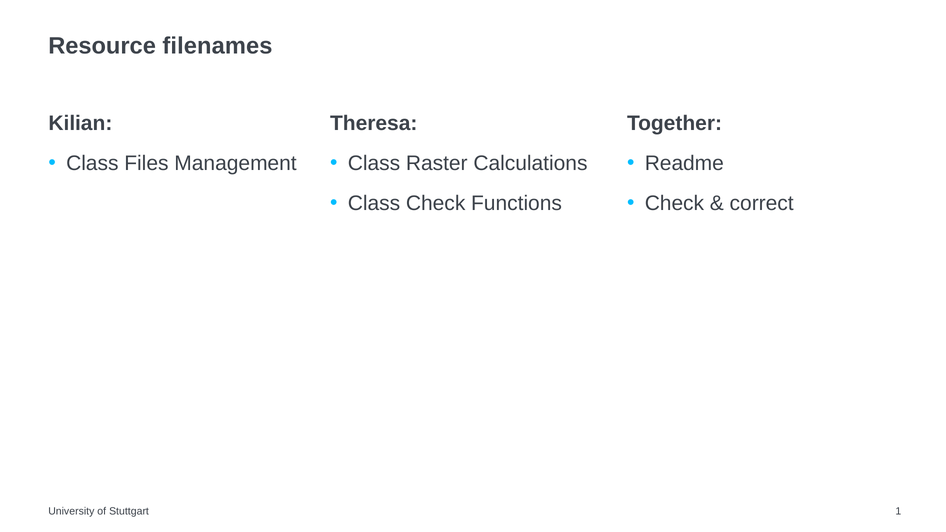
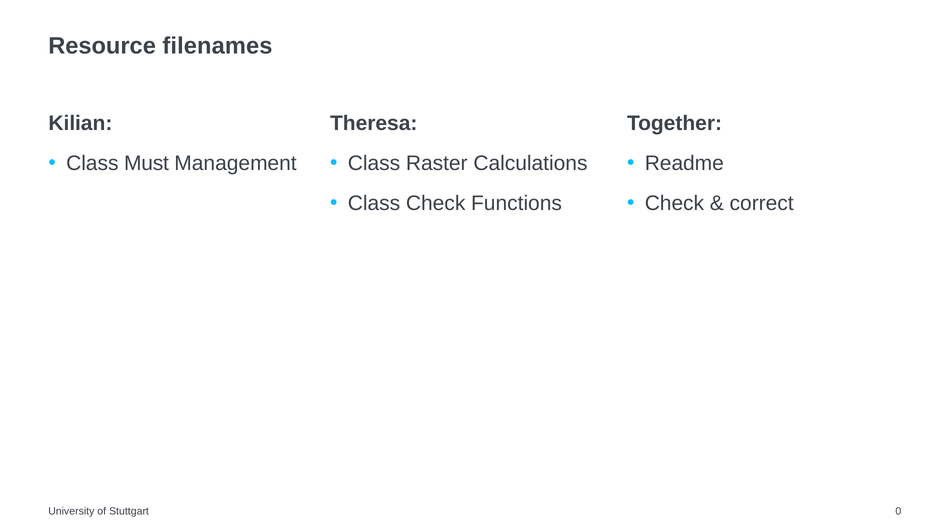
Files: Files -> Must
1: 1 -> 0
